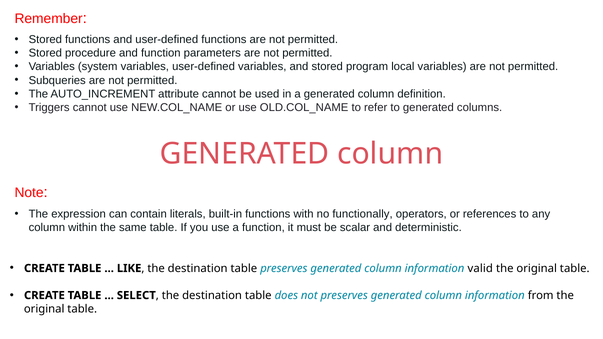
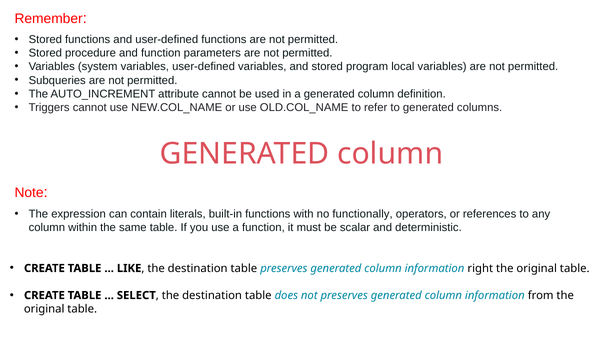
valid: valid -> right
